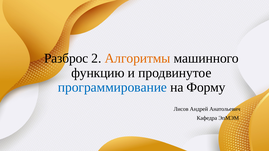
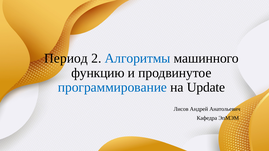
Разброс: Разброс -> Период
Алгоритмы colour: orange -> blue
Форму: Форму -> Update
